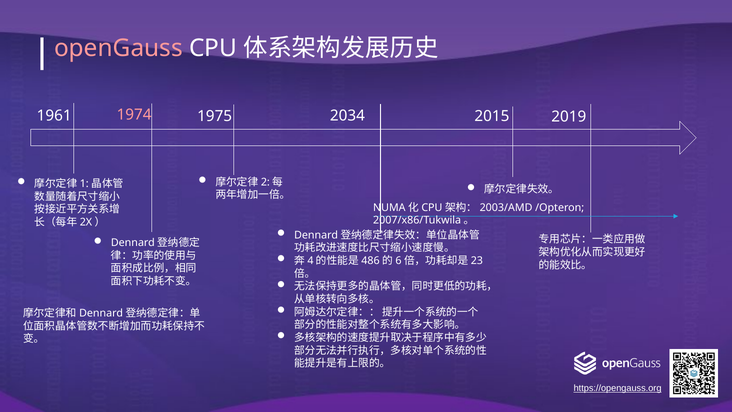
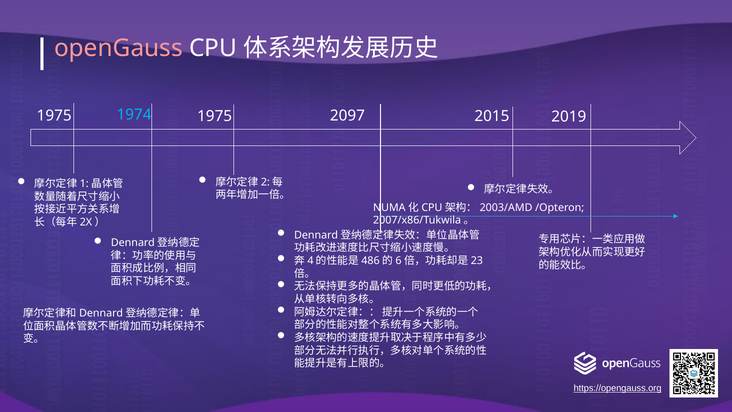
1974 colour: pink -> light blue
2034: 2034 -> 2097
1961 at (54, 116): 1961 -> 1975
